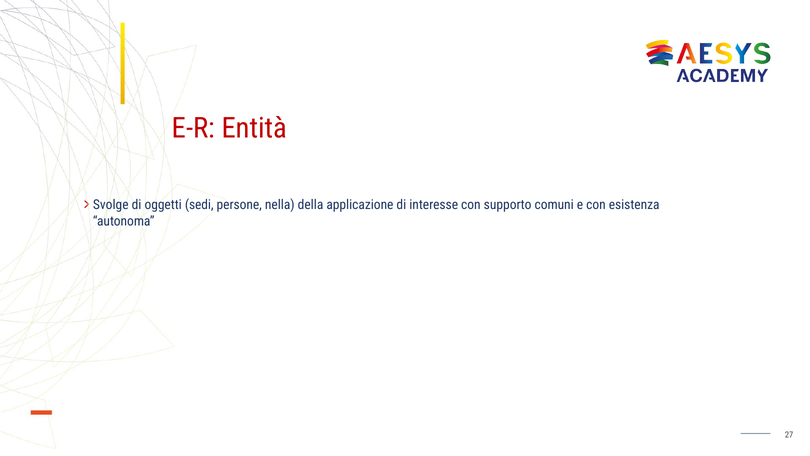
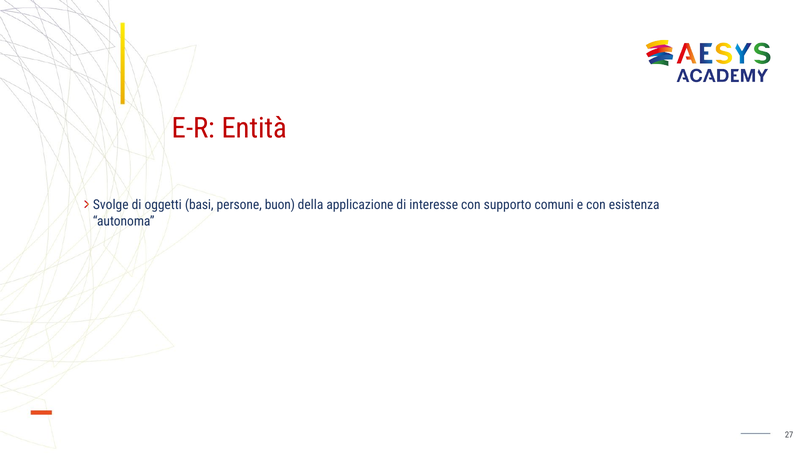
sedi: sedi -> basi
nella: nella -> buon
